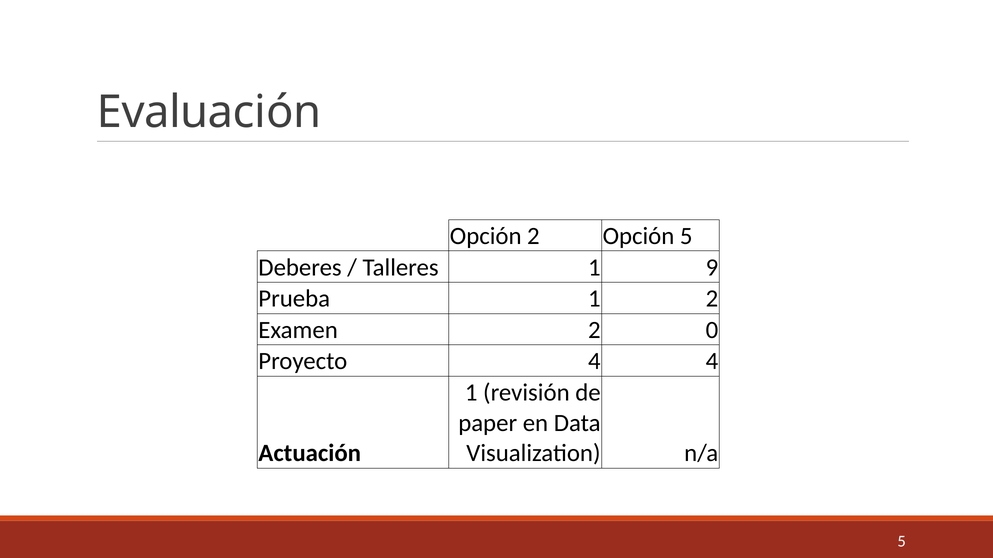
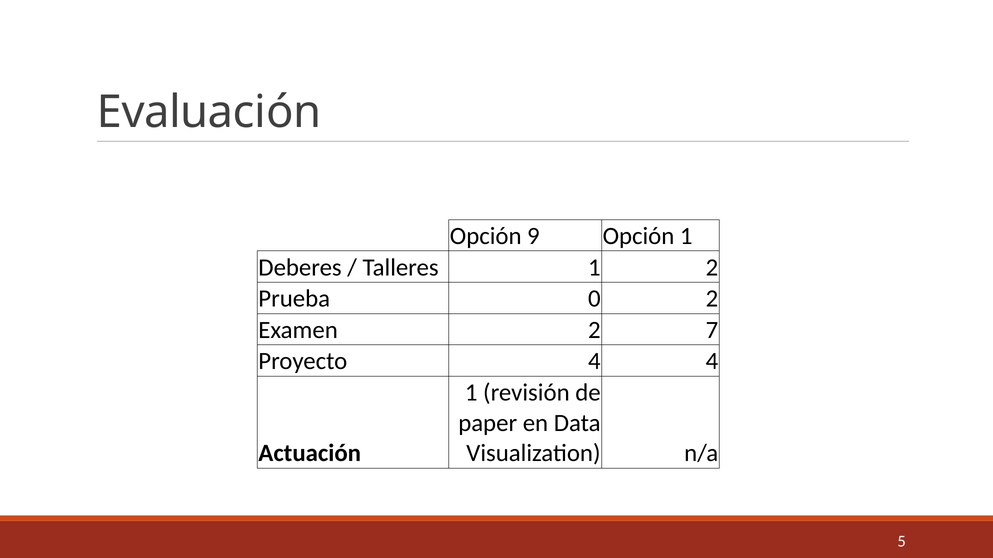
Opción 2: 2 -> 9
Opción 5: 5 -> 1
1 9: 9 -> 2
Prueba 1: 1 -> 0
0: 0 -> 7
